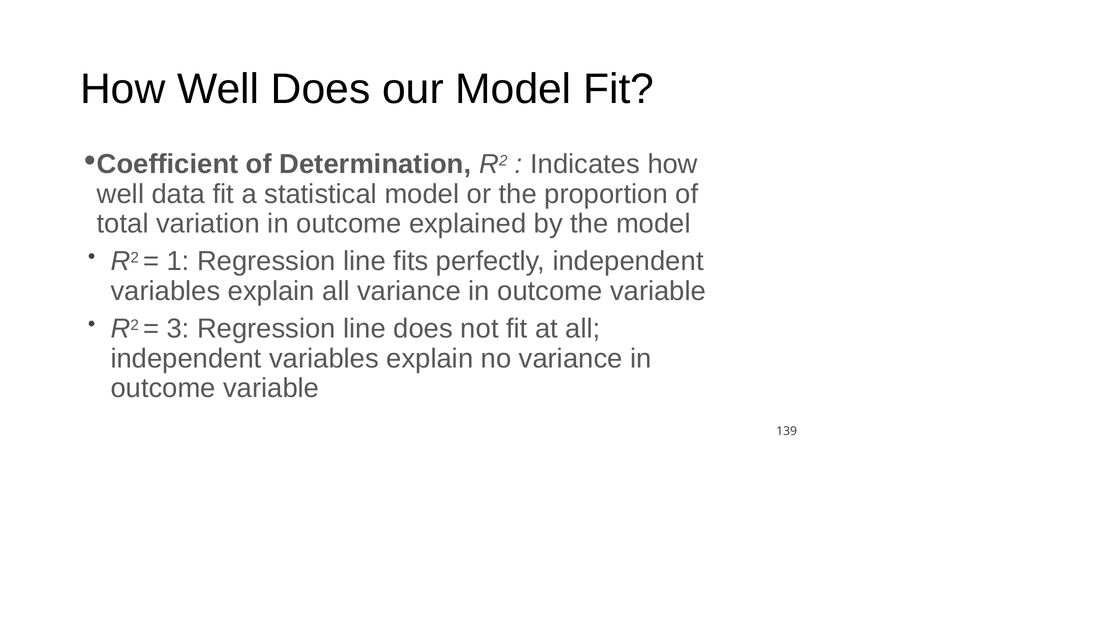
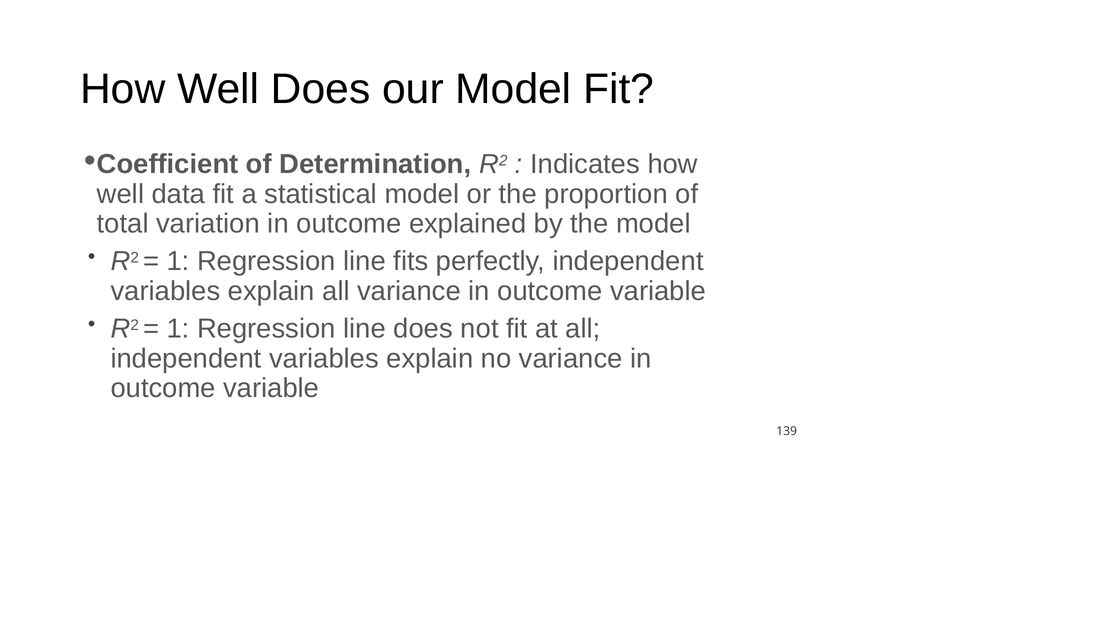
3 at (178, 329): 3 -> 1
